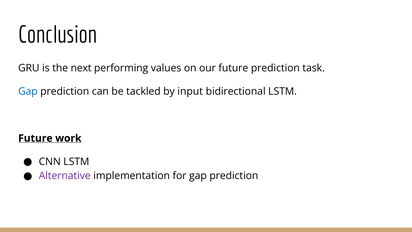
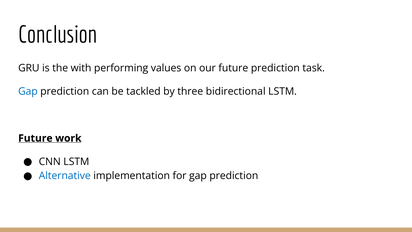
next: next -> with
input: input -> three
Alternative colour: purple -> blue
